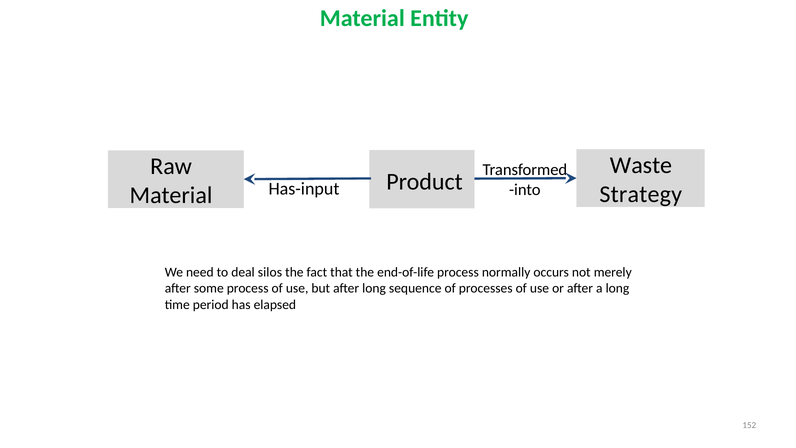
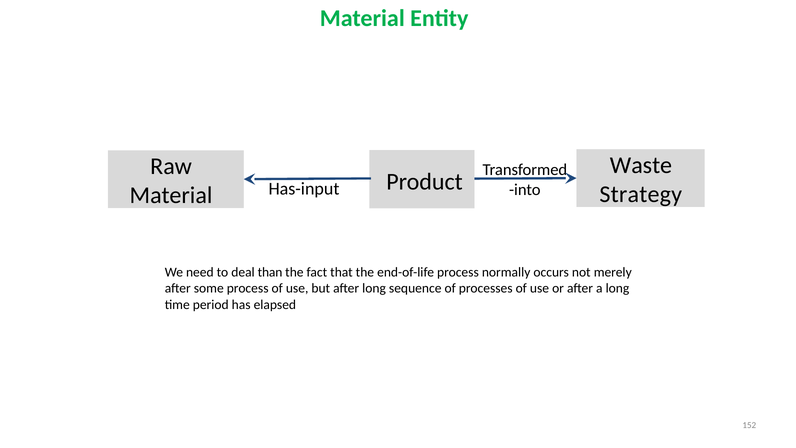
silos: silos -> than
